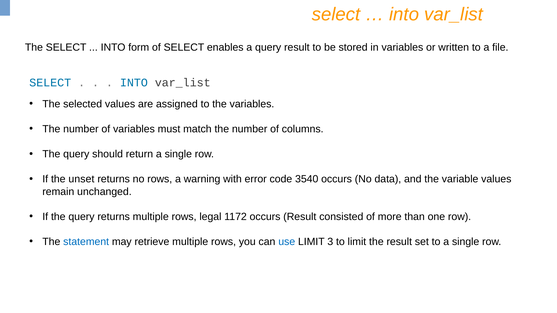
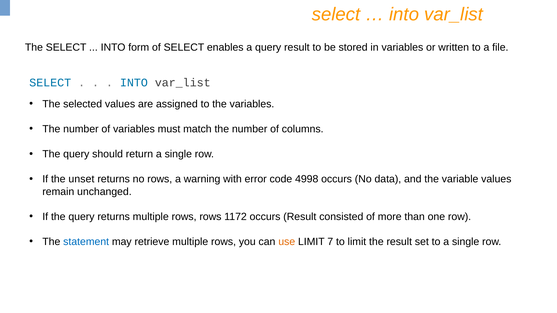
3540: 3540 -> 4998
rows legal: legal -> rows
use colour: blue -> orange
3: 3 -> 7
